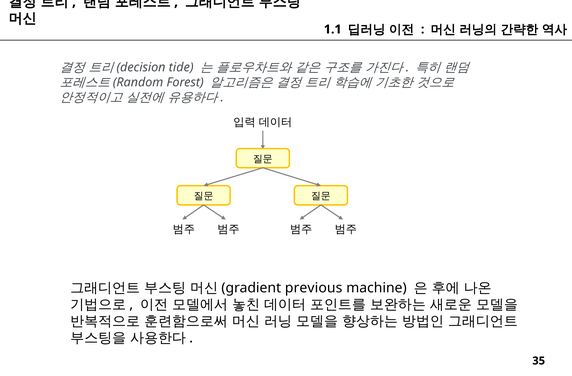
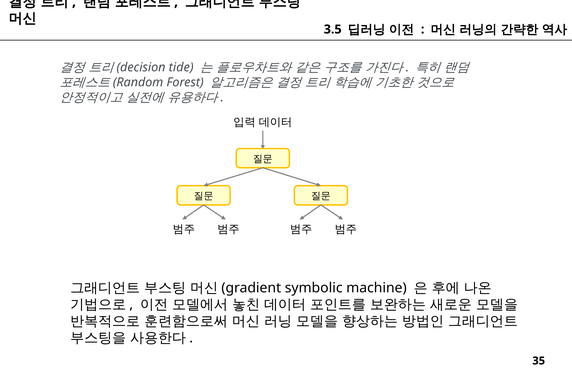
1.1: 1.1 -> 3.5
previous: previous -> symbolic
